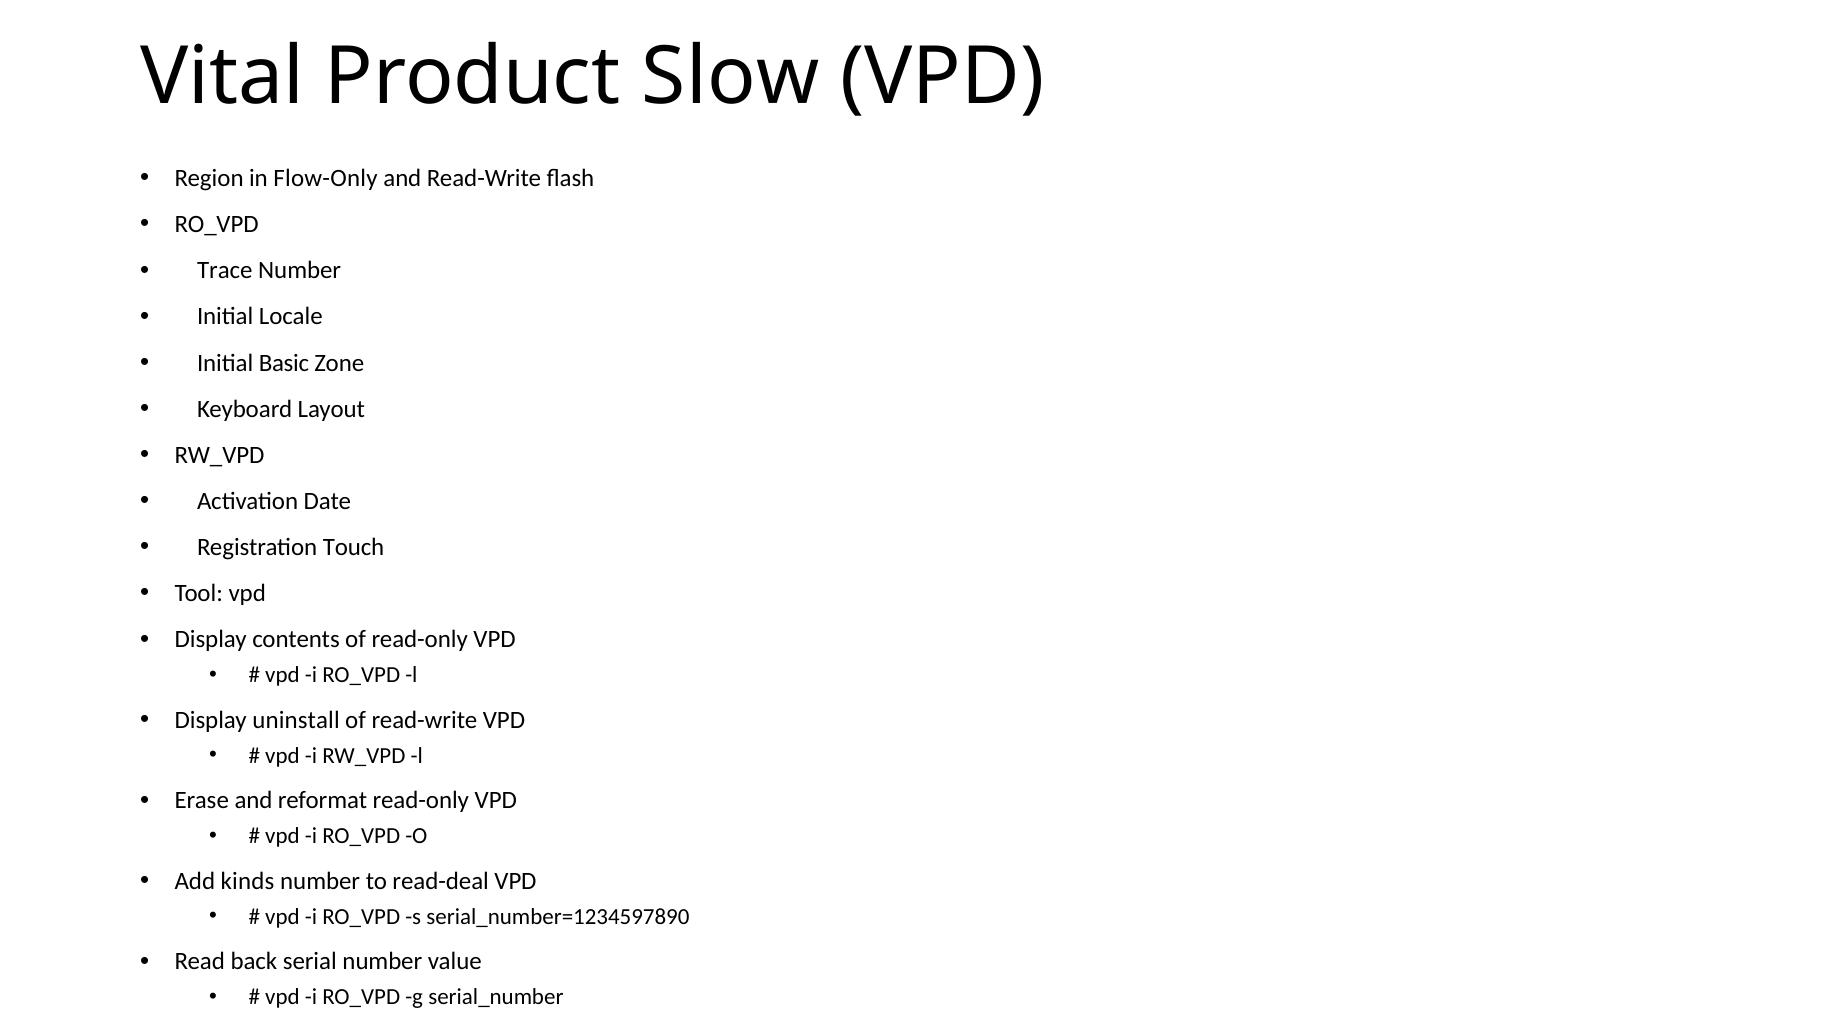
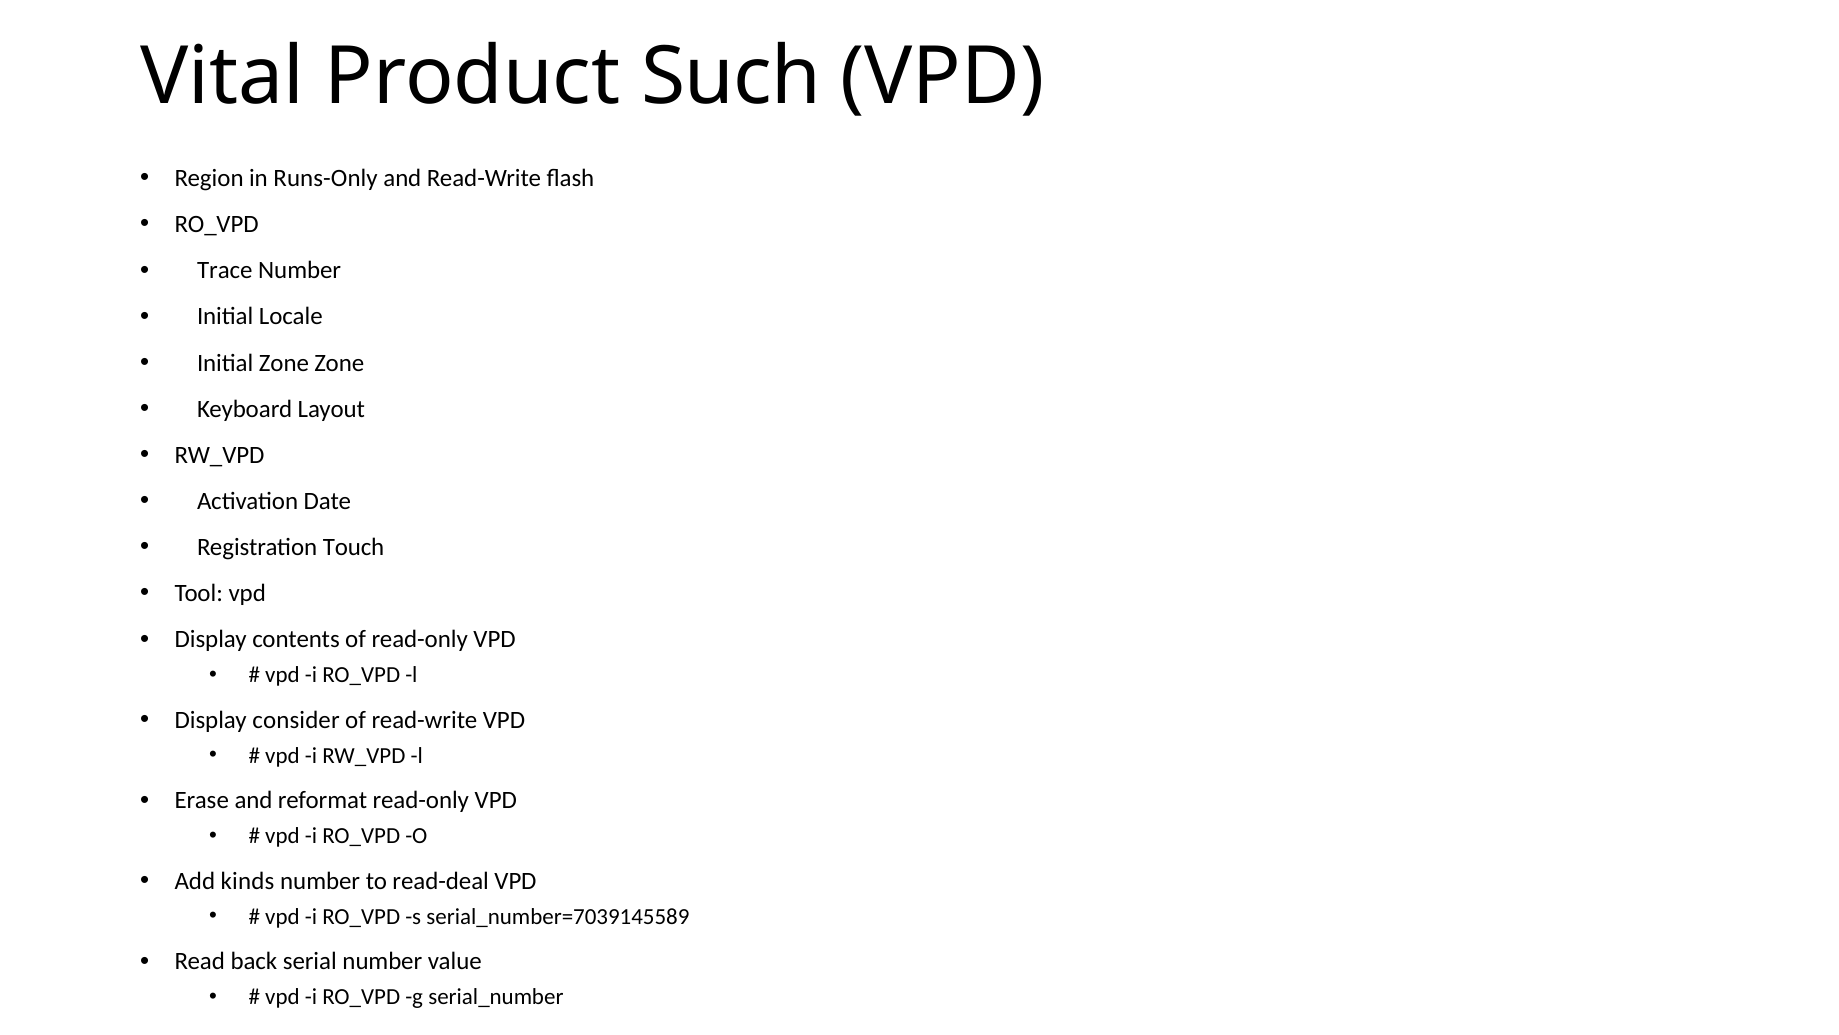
Slow: Slow -> Such
Flow-Only: Flow-Only -> Runs-Only
Initial Basic: Basic -> Zone
uninstall: uninstall -> consider
serial_number=1234597890: serial_number=1234597890 -> serial_number=7039145589
